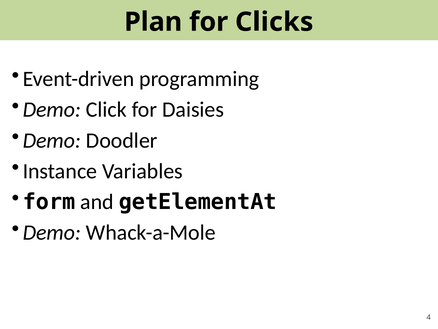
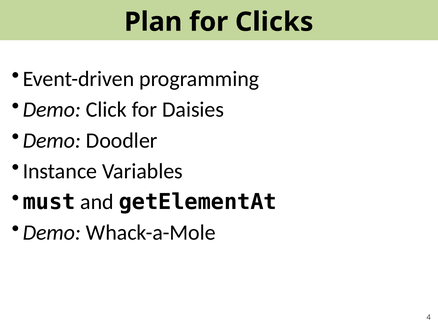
form: form -> must
